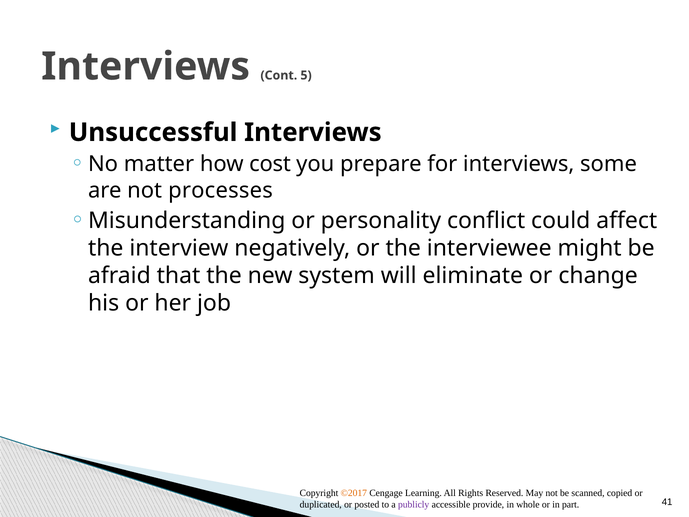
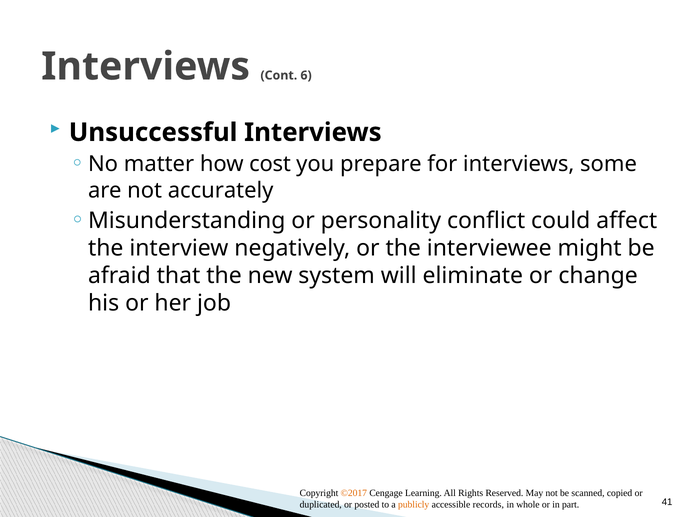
5: 5 -> 6
processes: processes -> accurately
publicly colour: purple -> orange
provide: provide -> records
